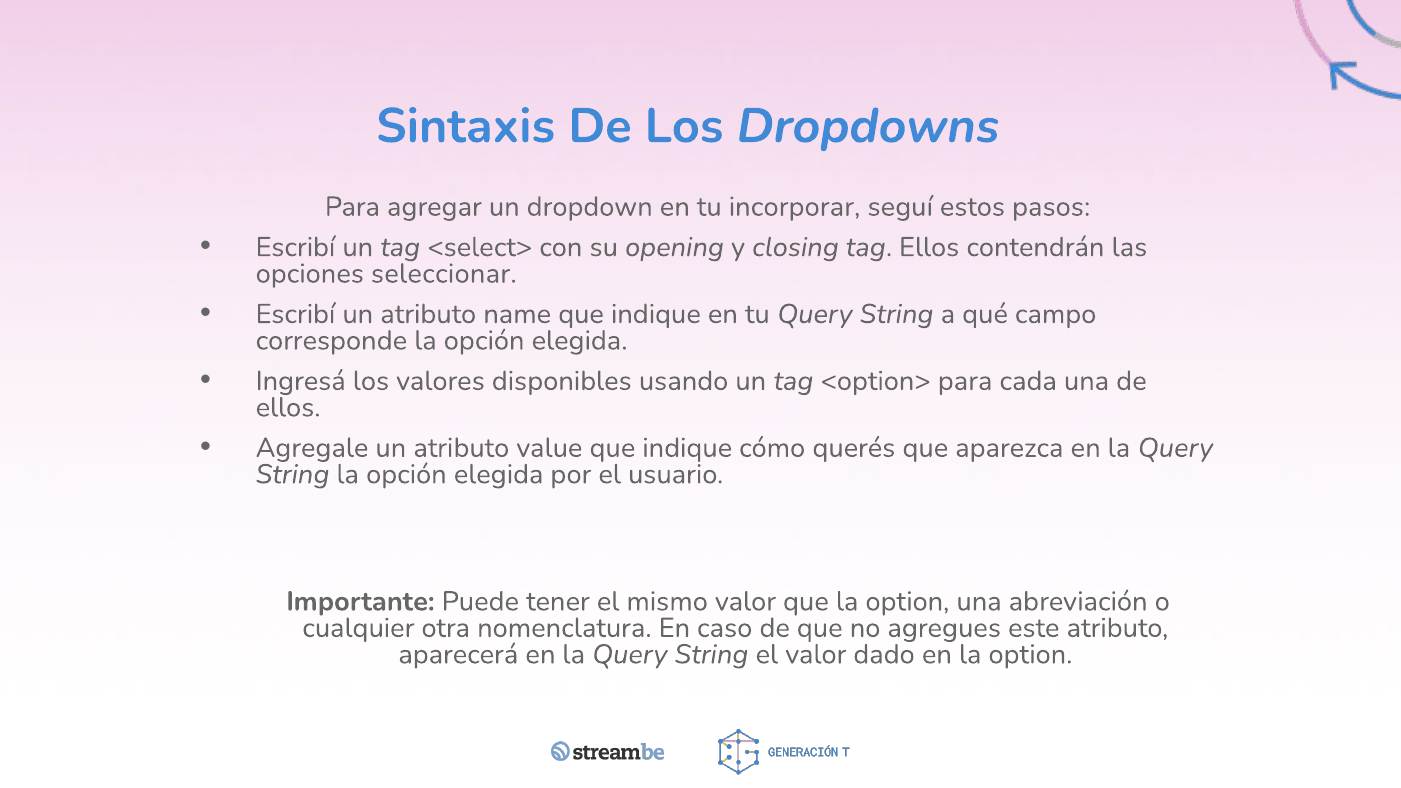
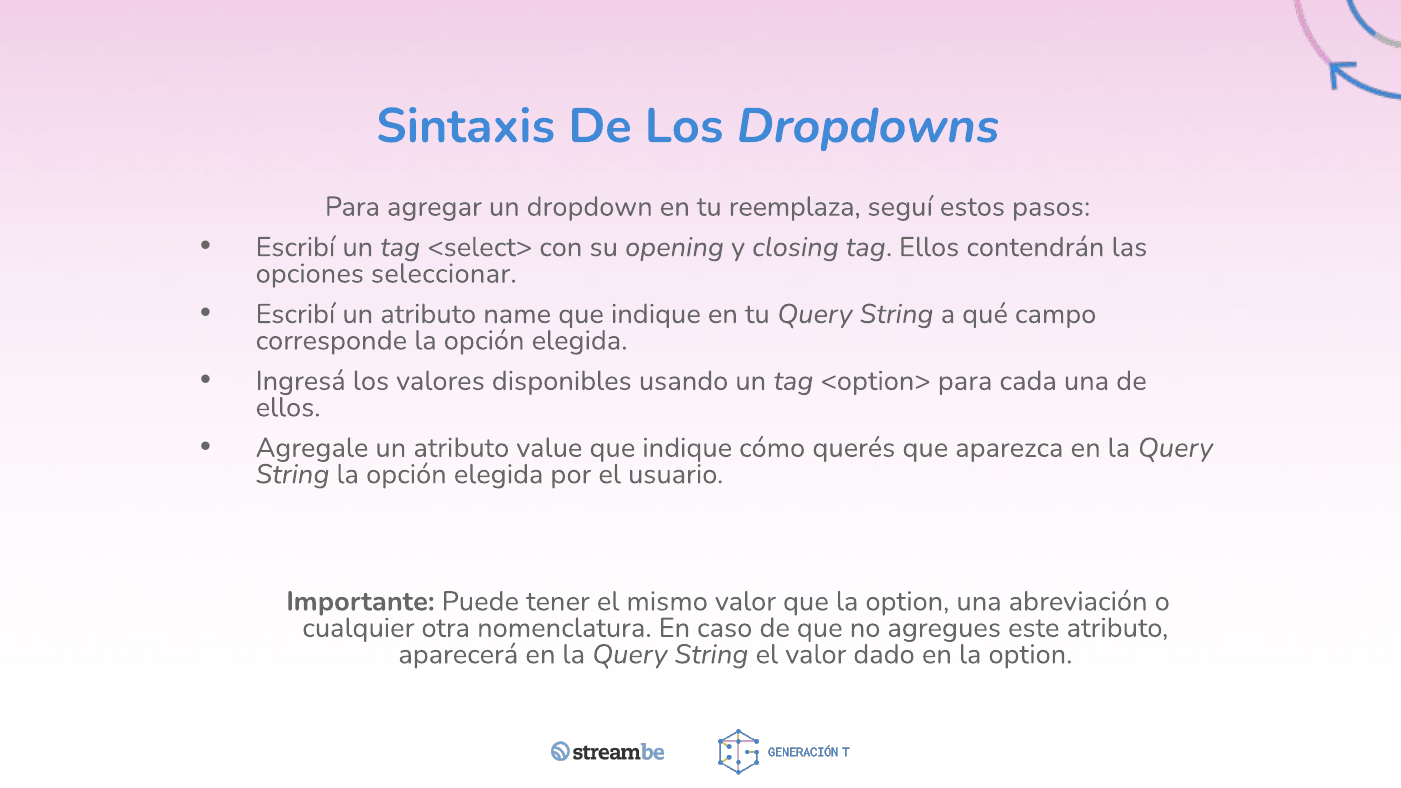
incorporar: incorporar -> reemplaza
